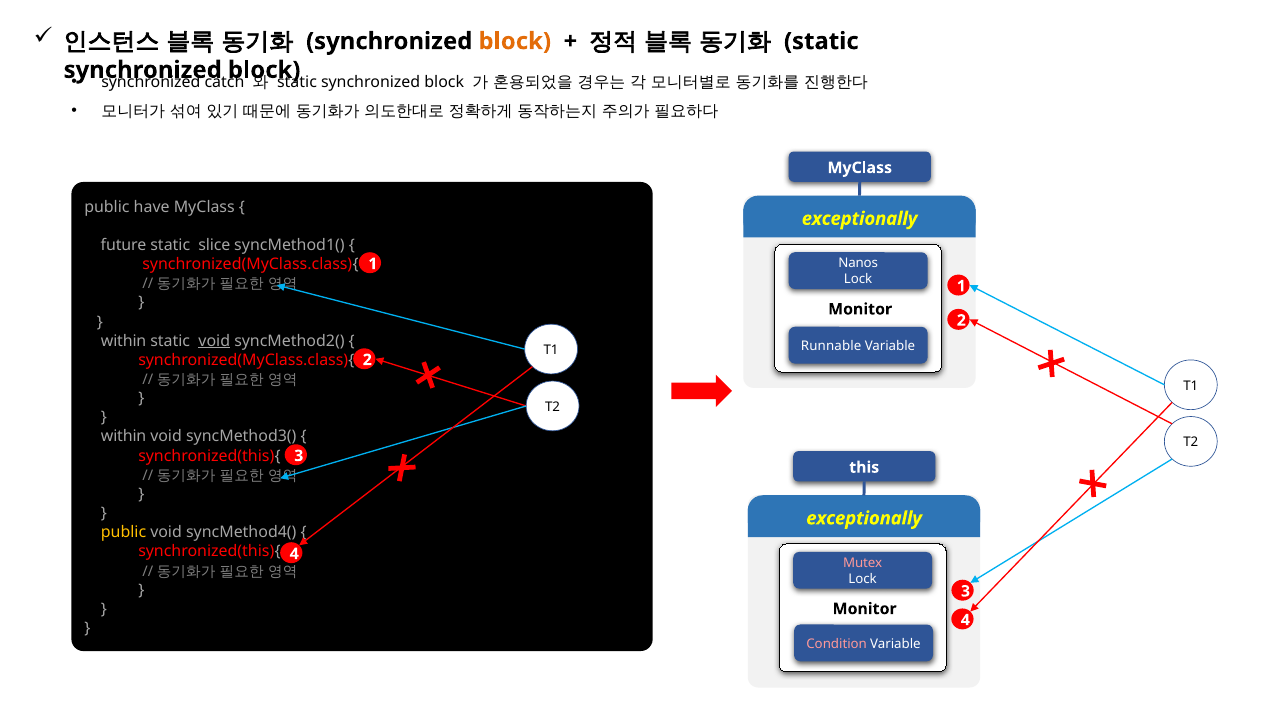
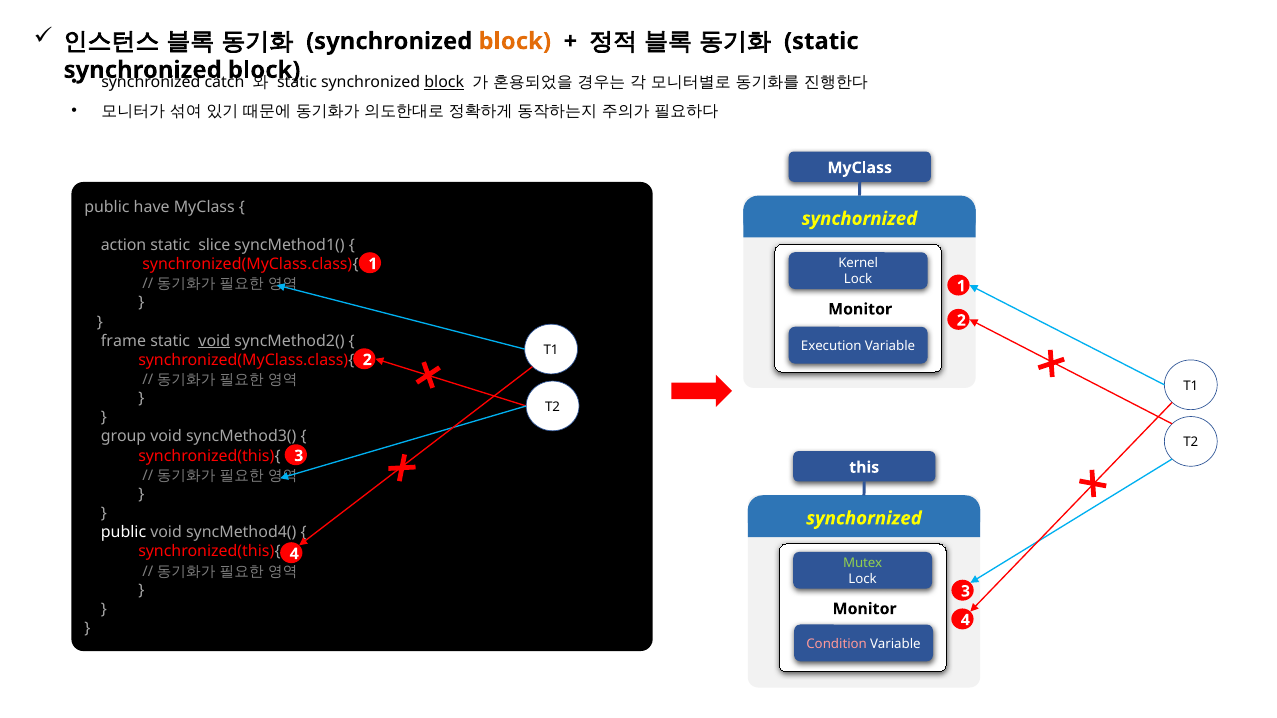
block at (444, 82) underline: none -> present
exceptionally at (860, 219): exceptionally -> synchornized
future: future -> action
Nanos: Nanos -> Kernel
within at (124, 341): within -> frame
Runnable: Runnable -> Execution
within at (124, 437): within -> group
exceptionally at (864, 518): exceptionally -> synchornized
public at (124, 533) colour: yellow -> white
Mutex colour: pink -> light green
